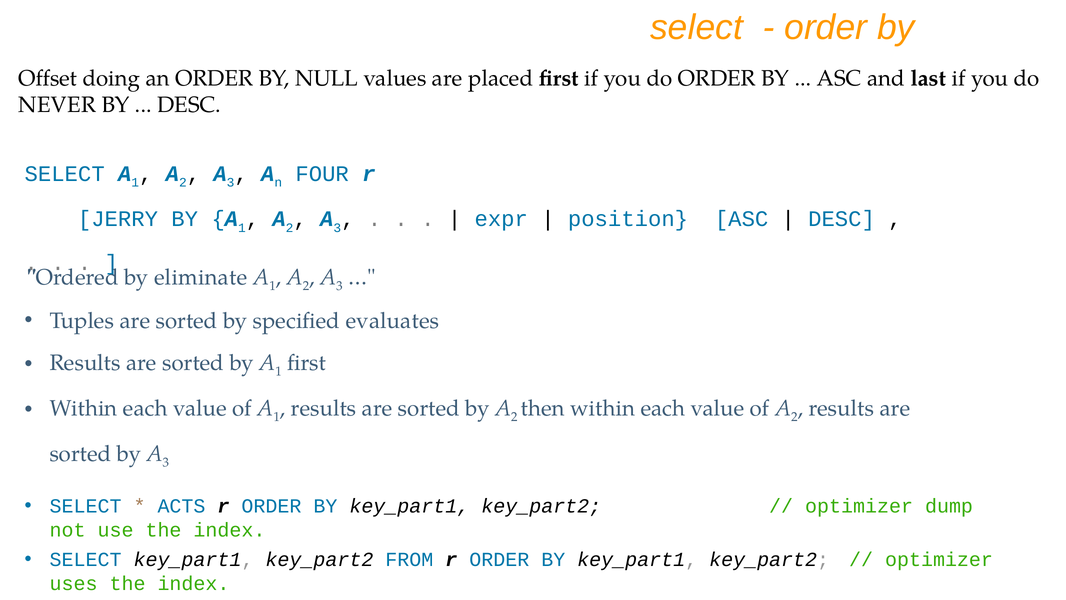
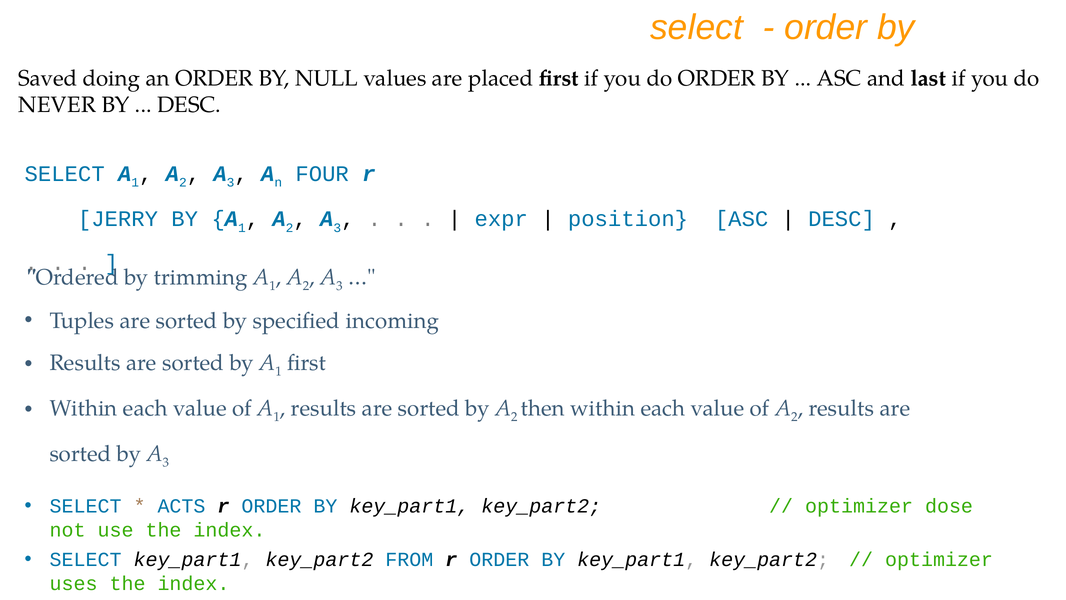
Offset: Offset -> Saved
eliminate: eliminate -> trimming
evaluates: evaluates -> incoming
dump: dump -> dose
